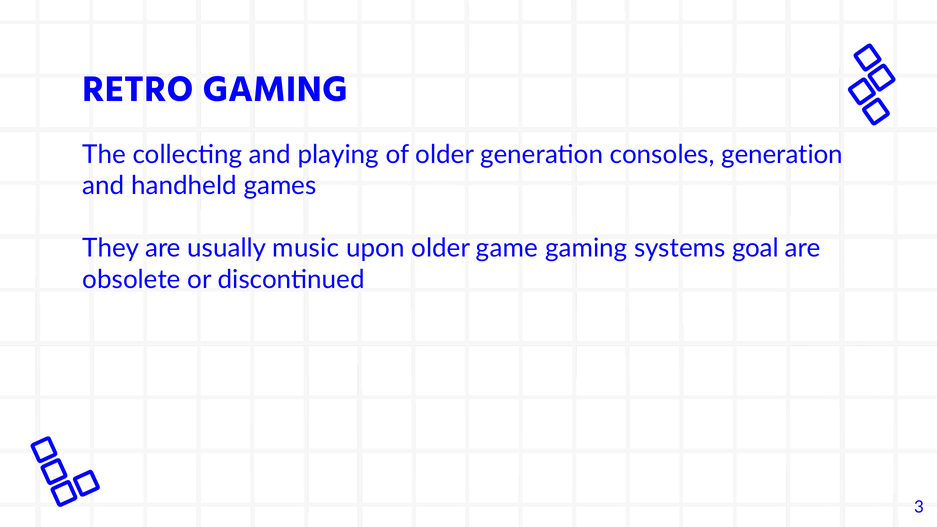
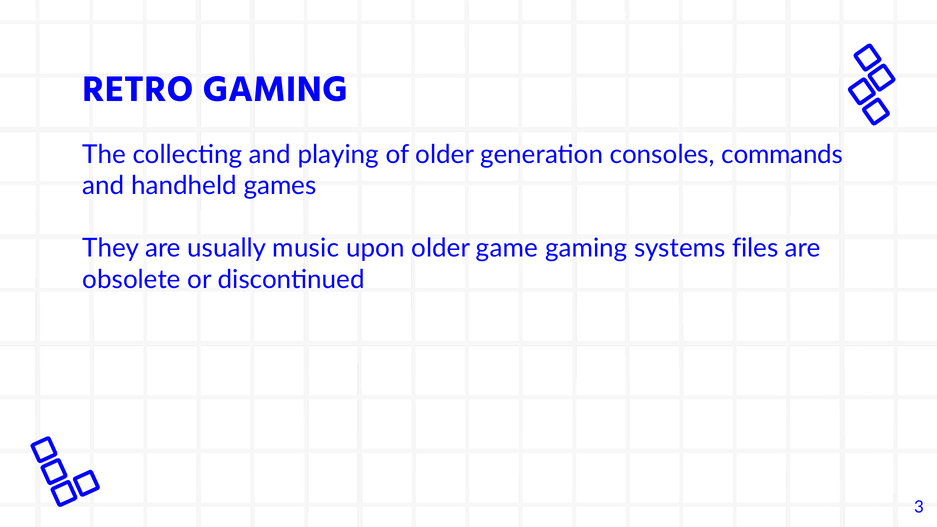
consoles generation: generation -> commands
goal: goal -> files
